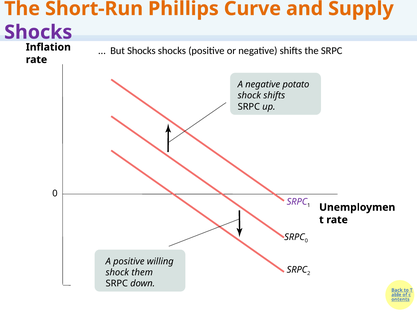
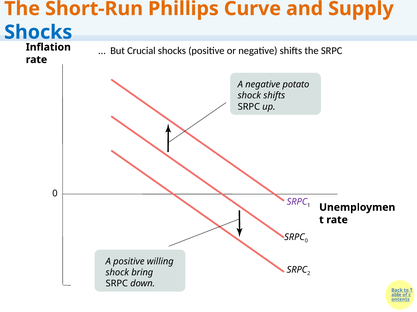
Shocks at (38, 32) colour: purple -> blue
But Shocks: Shocks -> Crucial
them: them -> bring
